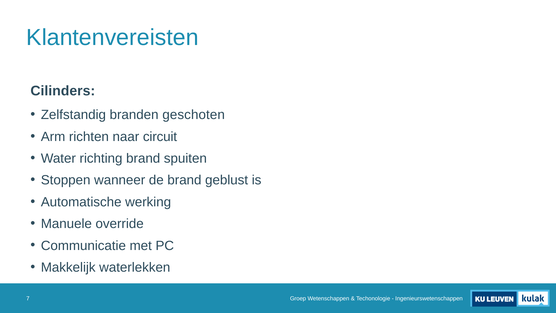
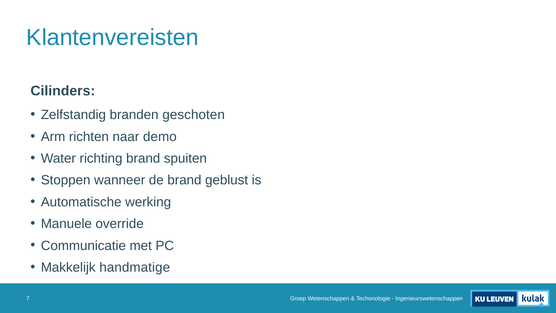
circuit: circuit -> demo
waterlekken: waterlekken -> handmatige
